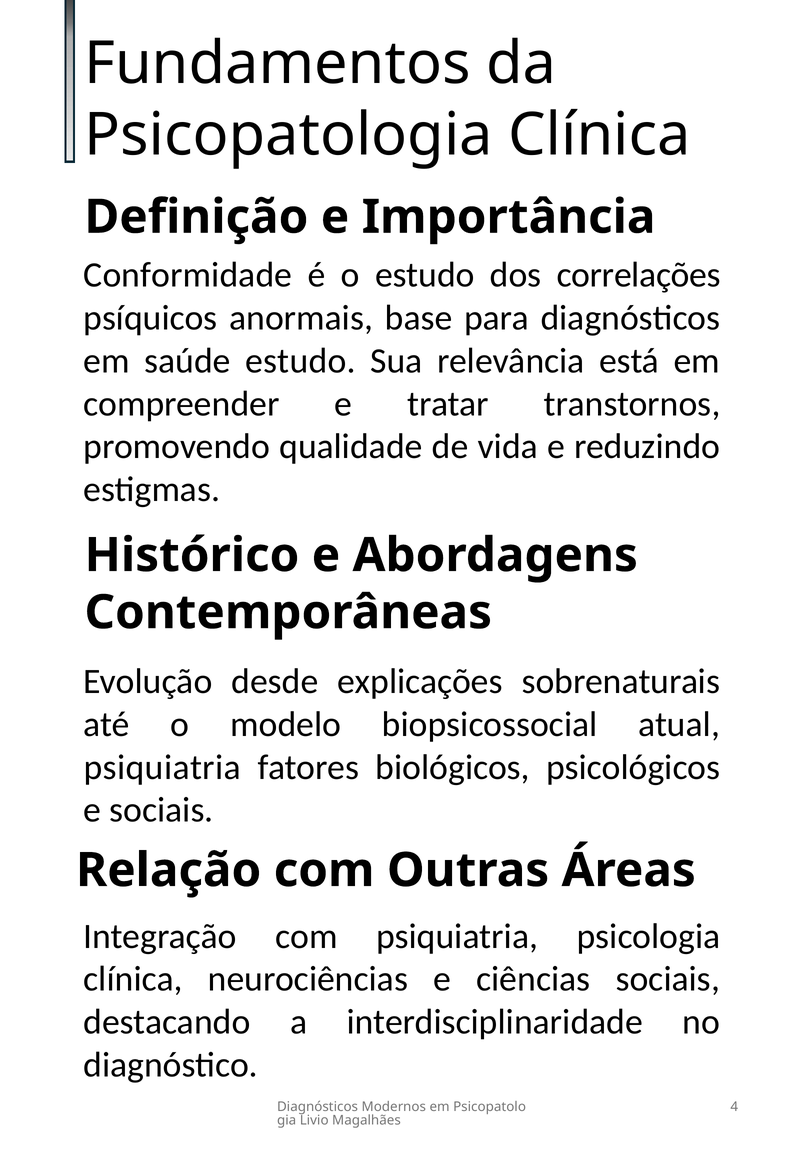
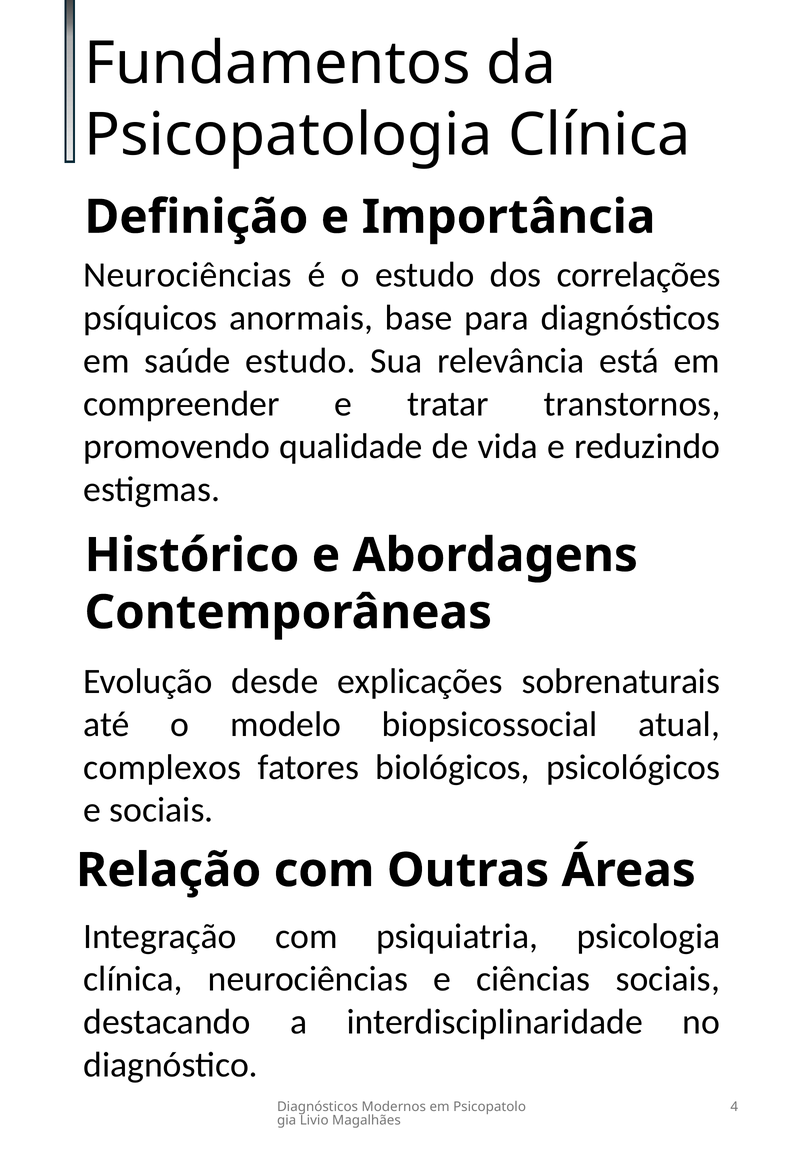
Conformidade at (188, 275): Conformidade -> Neurociências
psiquiatria at (162, 767): psiquiatria -> complexos
